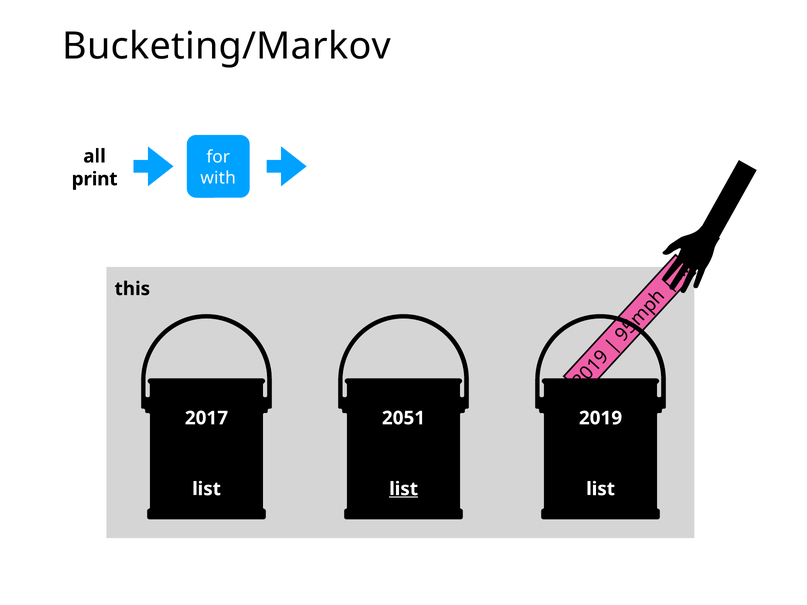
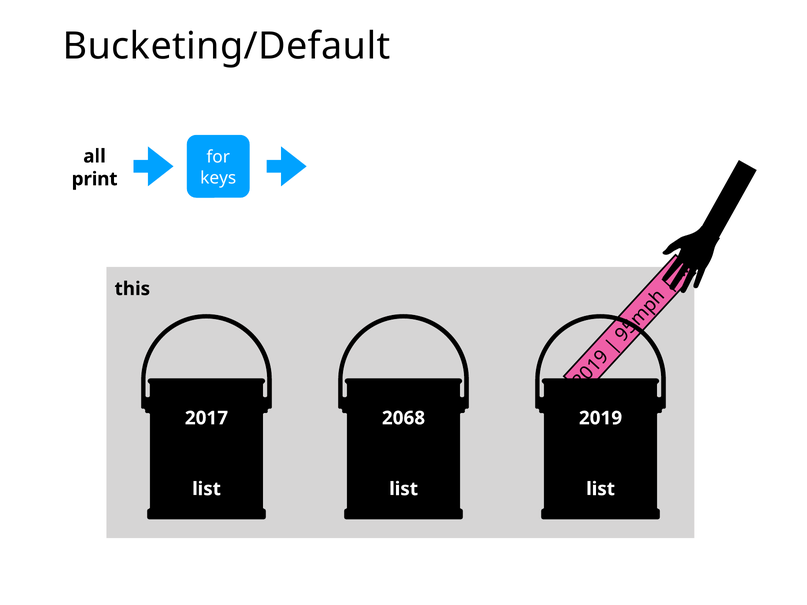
Bucketing/Markov: Bucketing/Markov -> Bucketing/Default
with: with -> keys
2051: 2051 -> 2068
list at (404, 489) underline: present -> none
